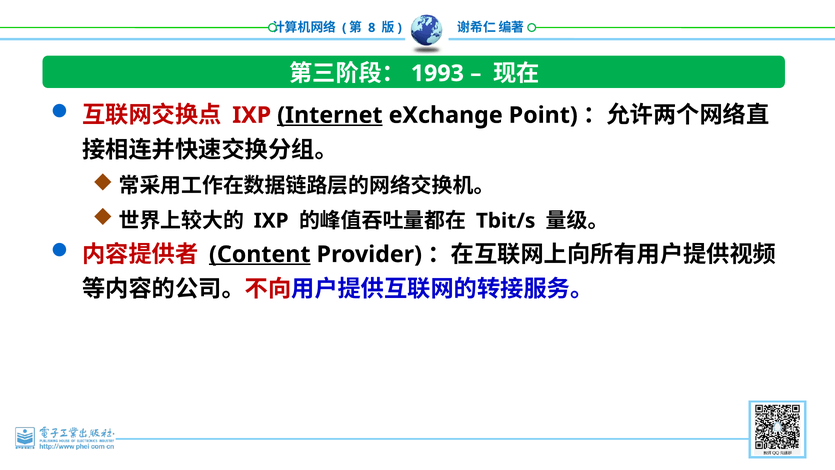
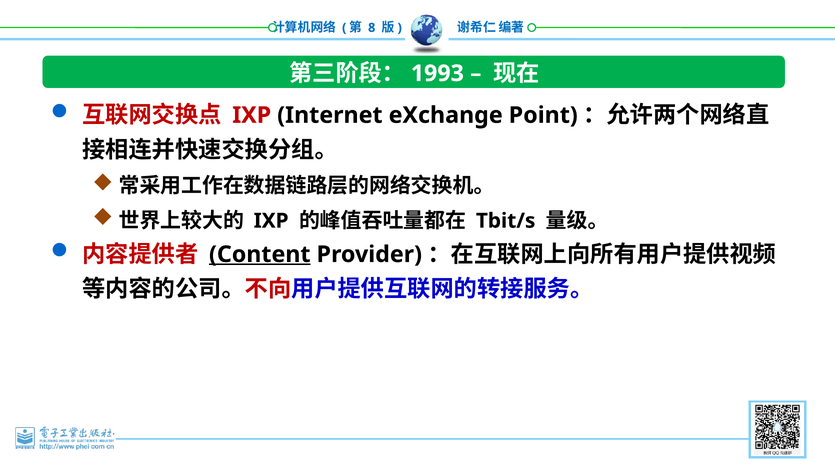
Internet underline: present -> none
